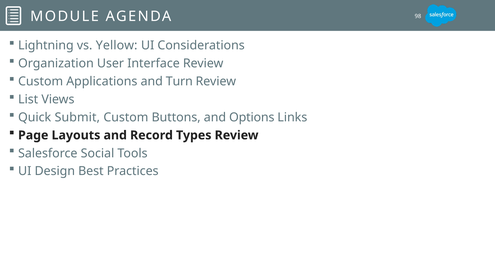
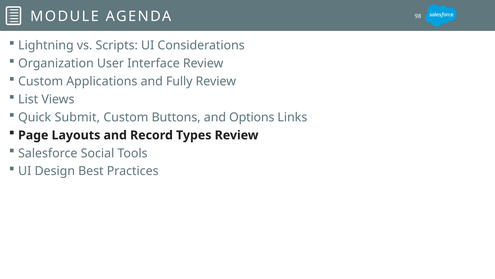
Yellow: Yellow -> Scripts
Turn: Turn -> Fully
